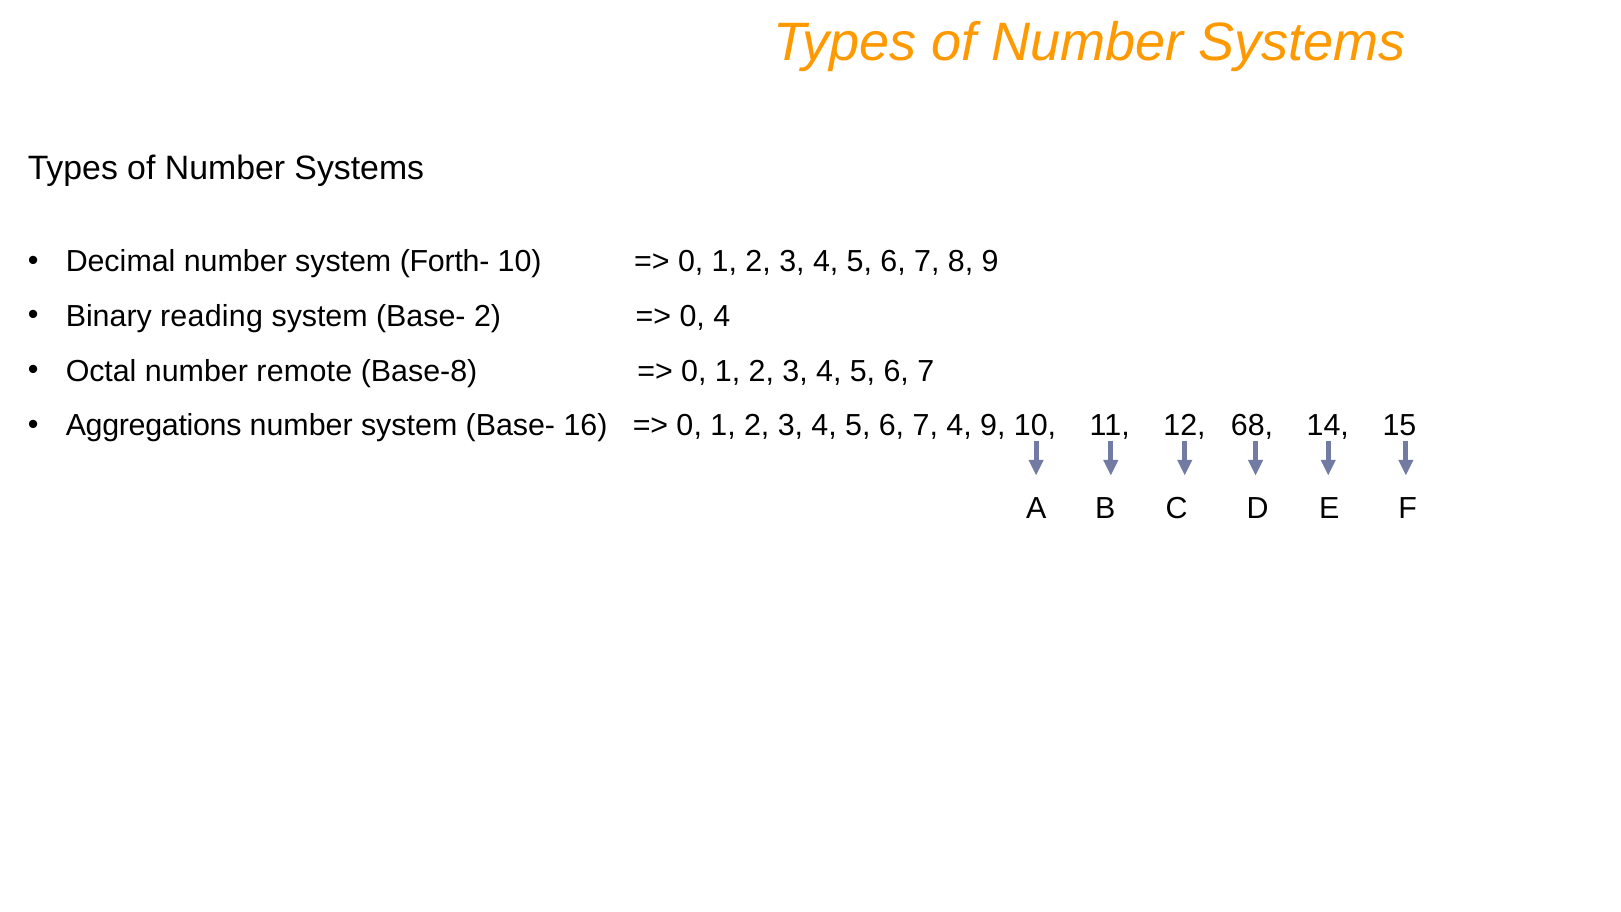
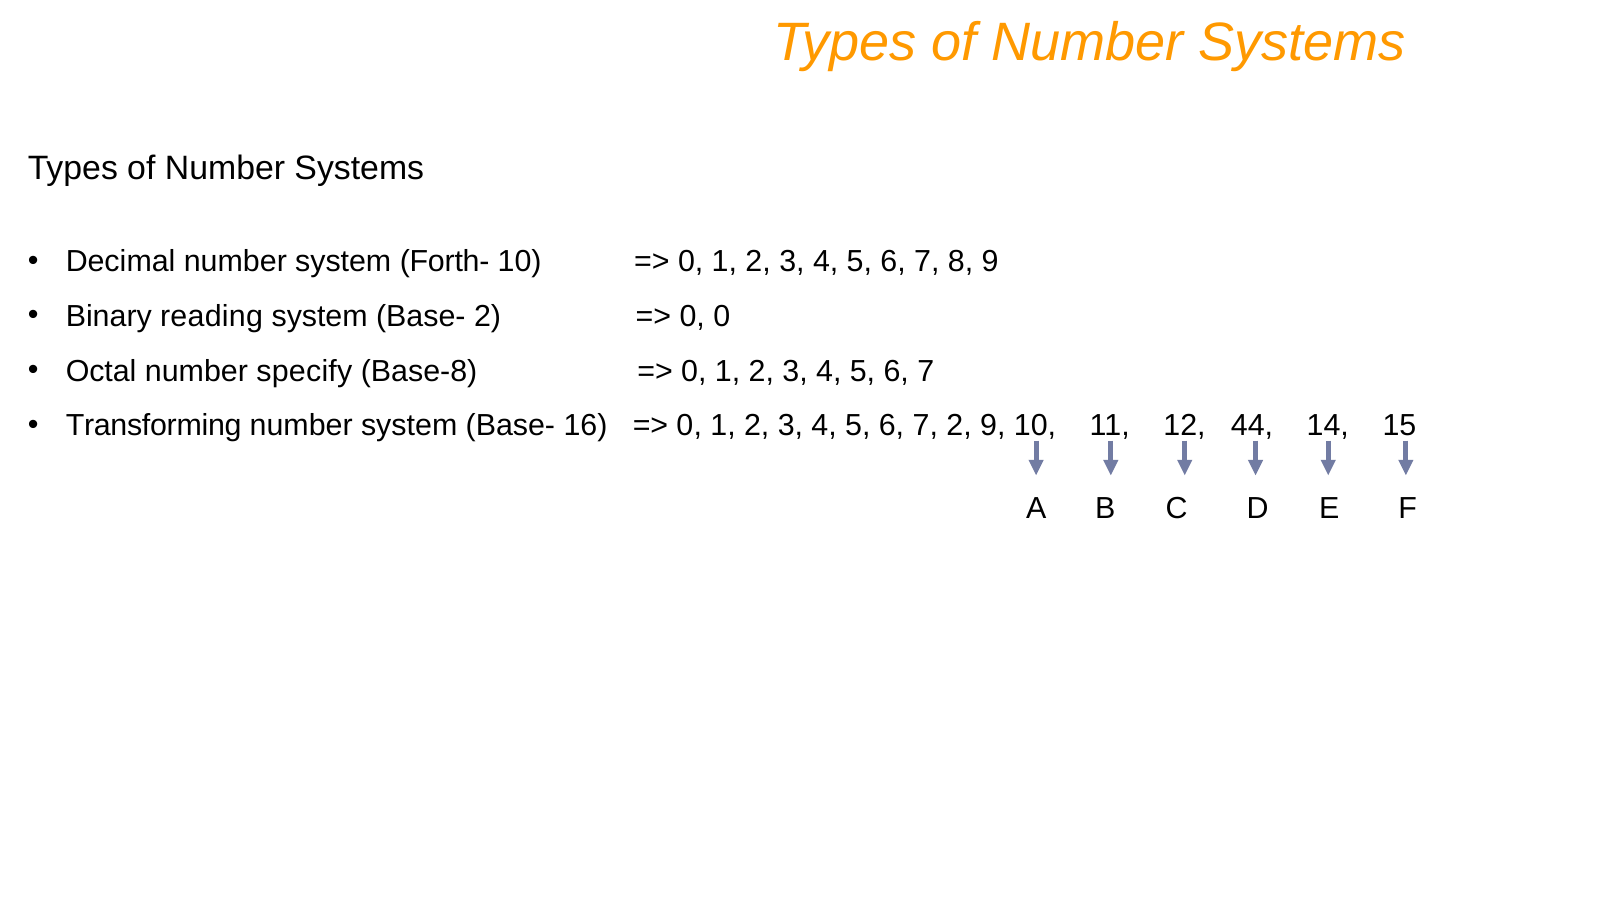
0 4: 4 -> 0
remote: remote -> specify
Aggregations: Aggregations -> Transforming
7 4: 4 -> 2
68: 68 -> 44
